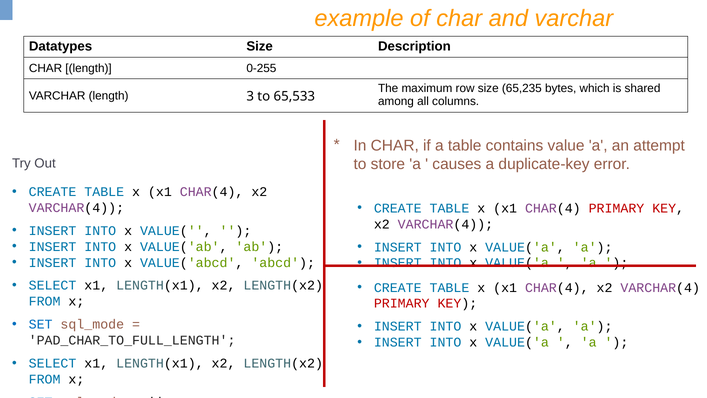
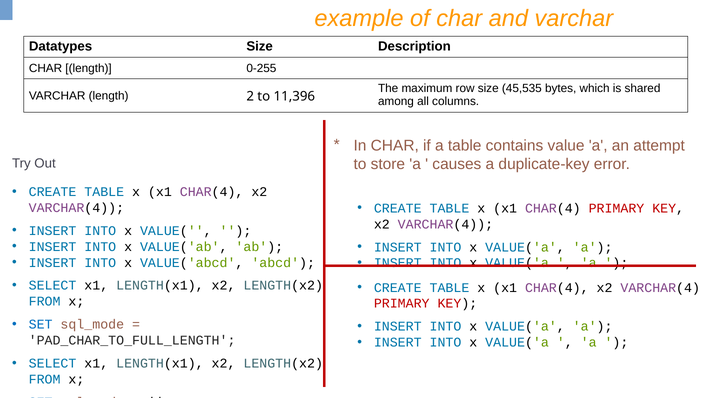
65,235: 65,235 -> 45,535
3: 3 -> 2
65,533: 65,533 -> 11,396
